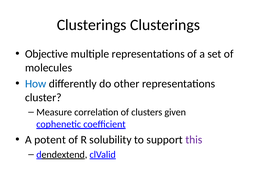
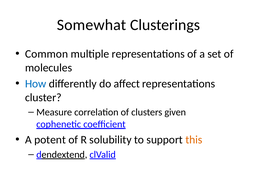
Clusterings at (92, 25): Clusterings -> Somewhat
Objective: Objective -> Common
other: other -> affect
this colour: purple -> orange
